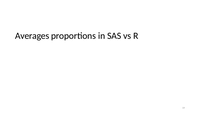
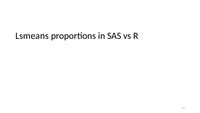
Averages: Averages -> Lsmeans
